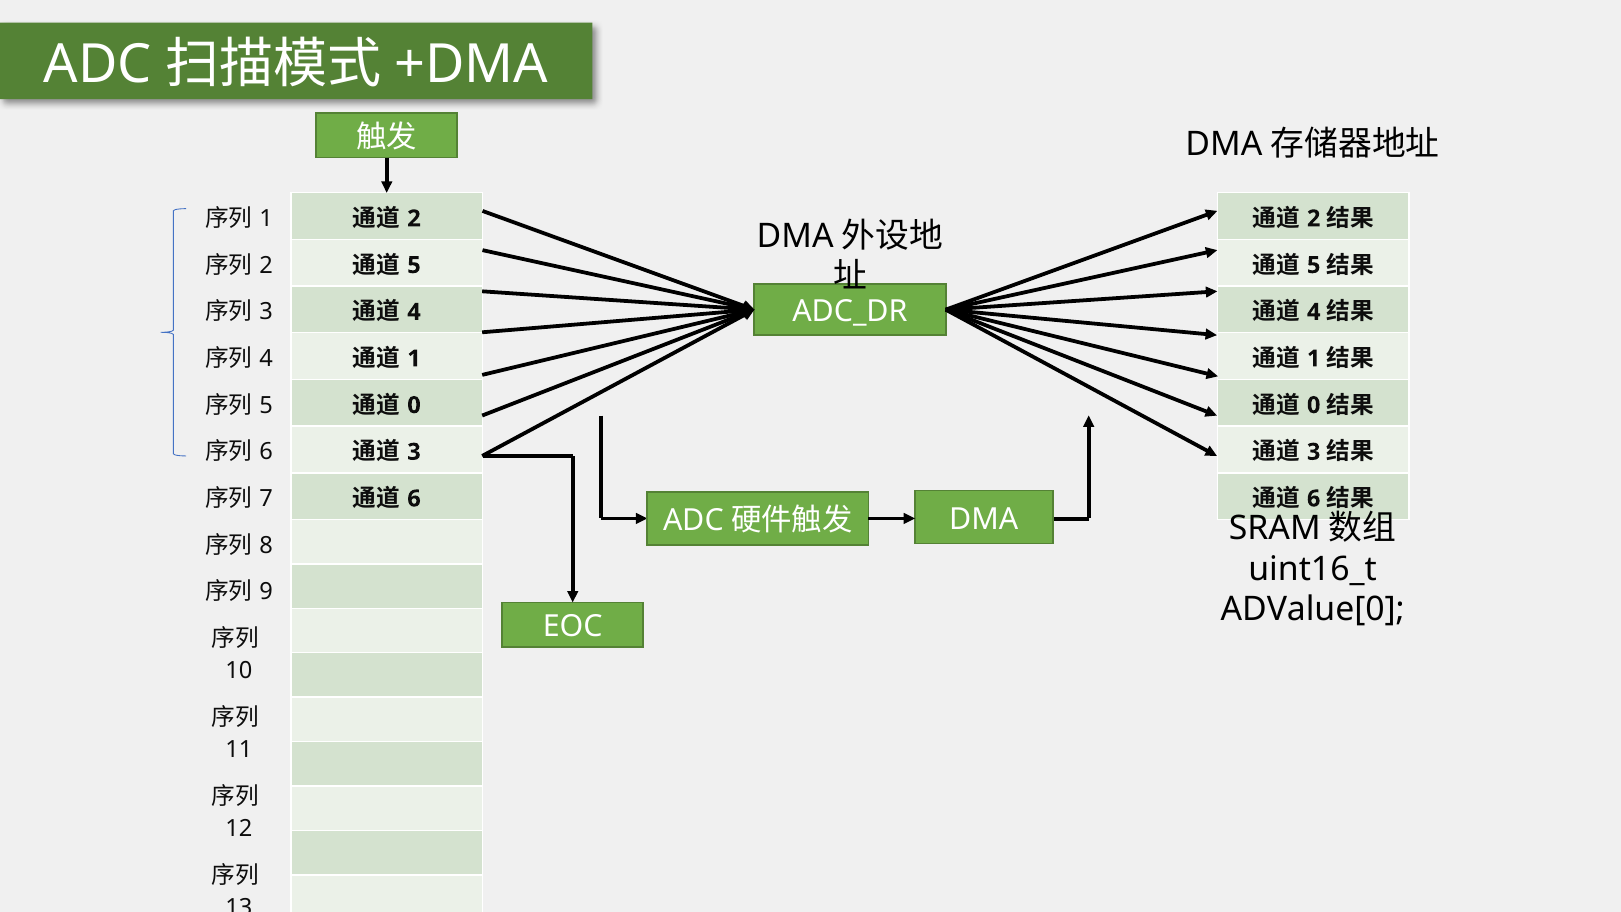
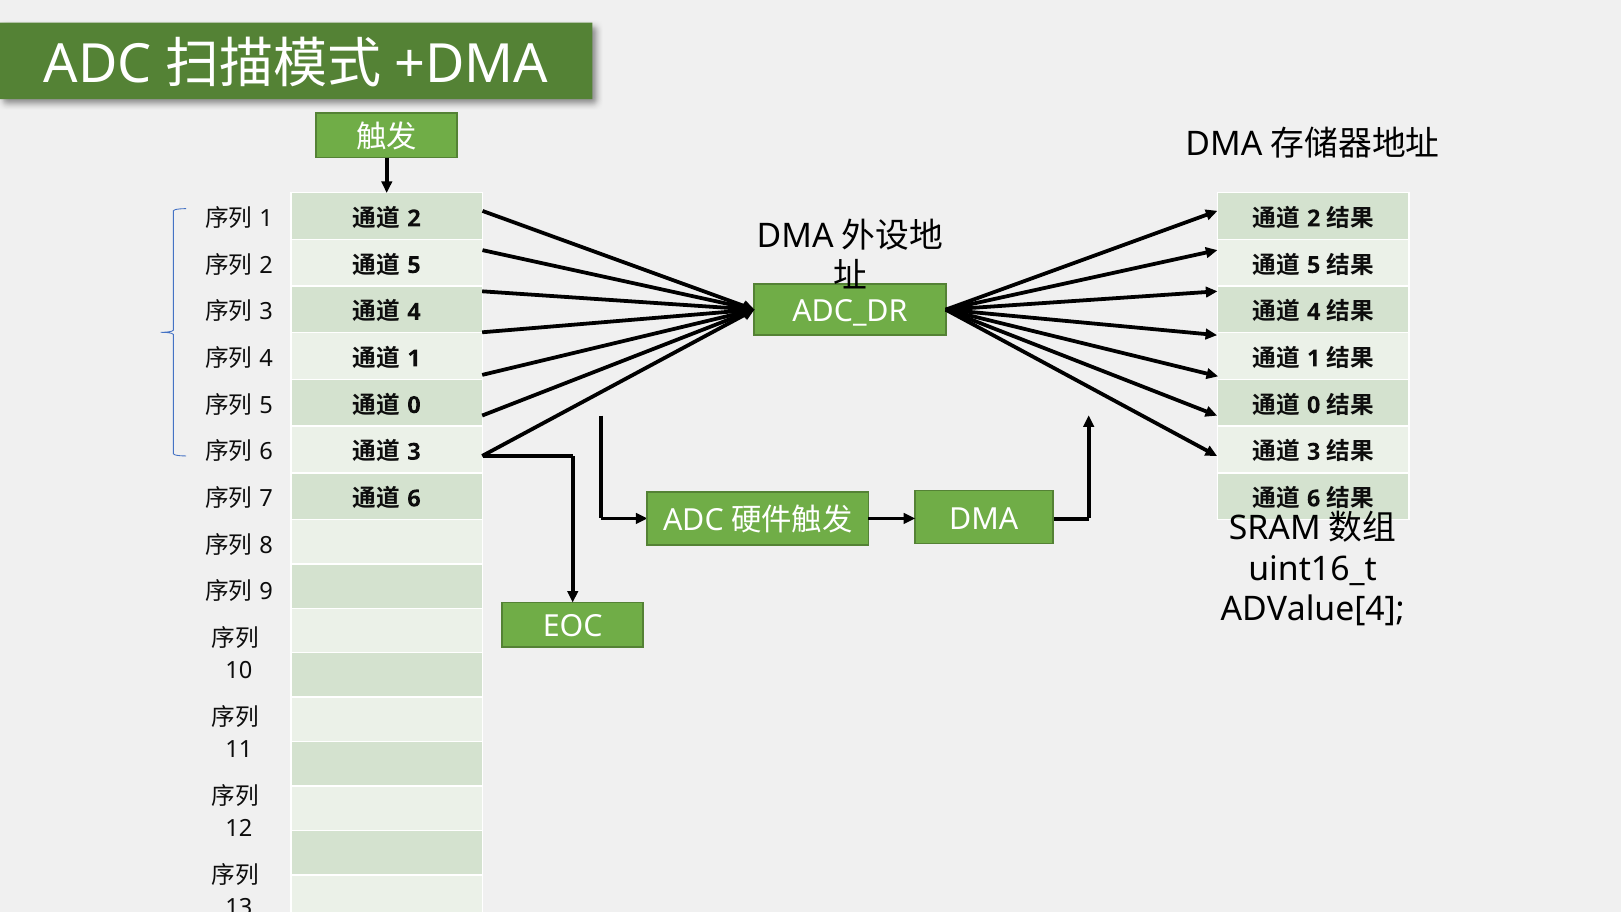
ADValue[0: ADValue[0 -> ADValue[4
